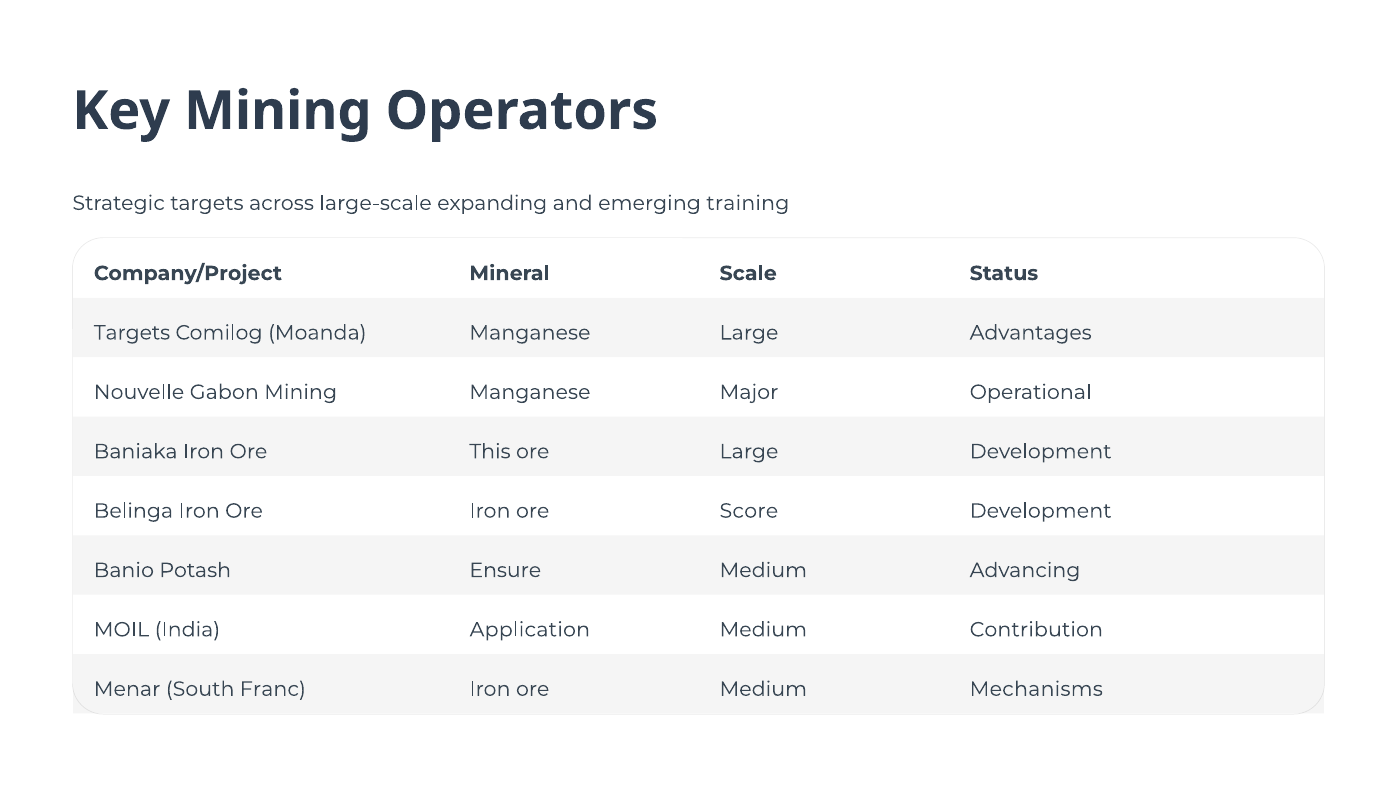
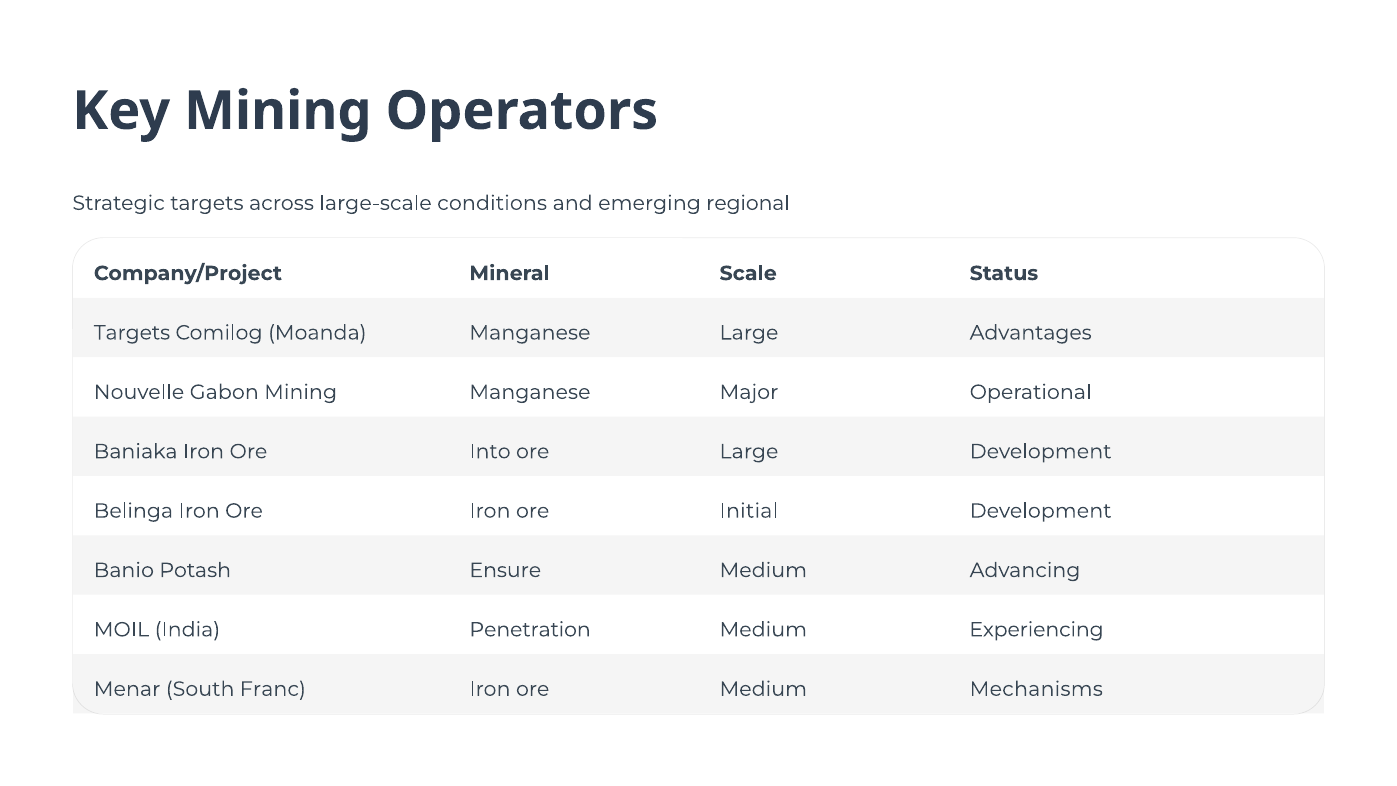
expanding: expanding -> conditions
training: training -> regional
This: This -> Into
Score: Score -> Initial
Application: Application -> Penetration
Contribution: Contribution -> Experiencing
